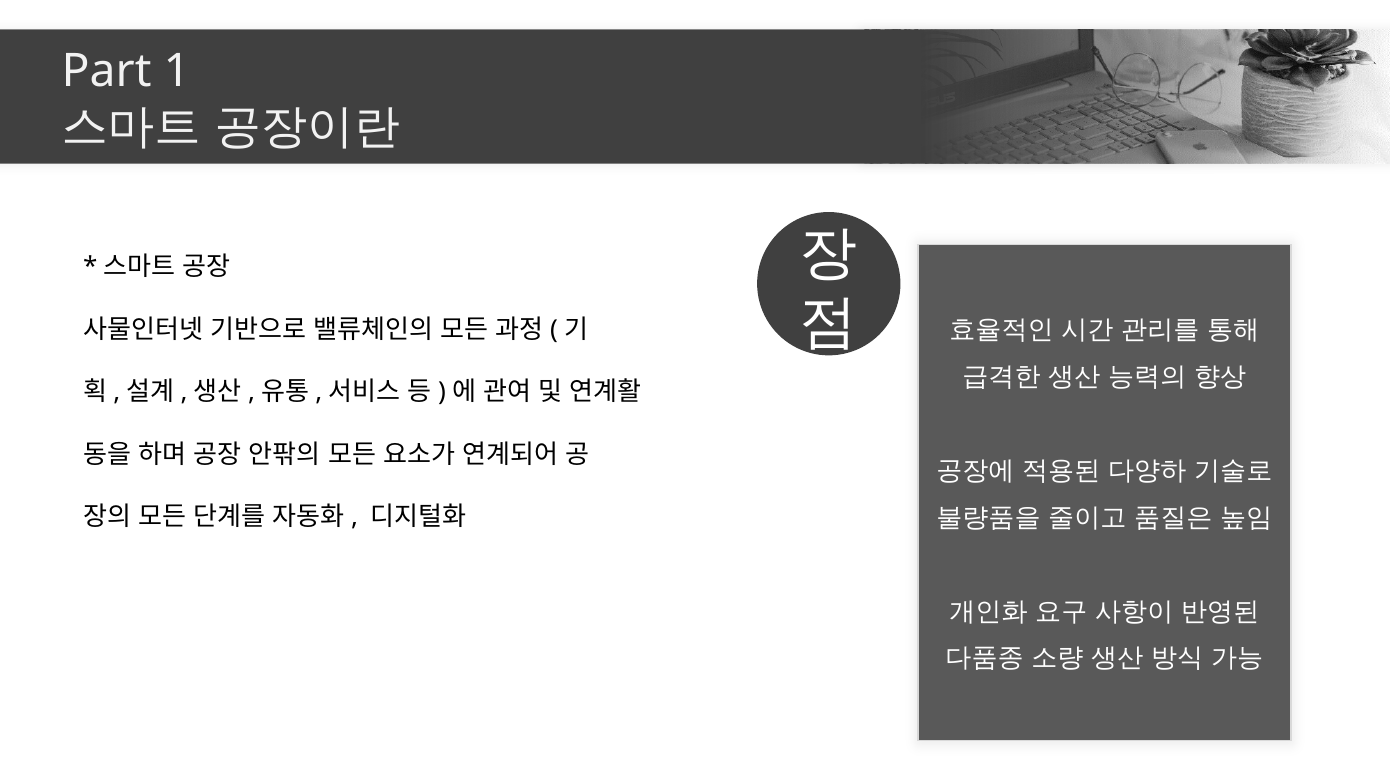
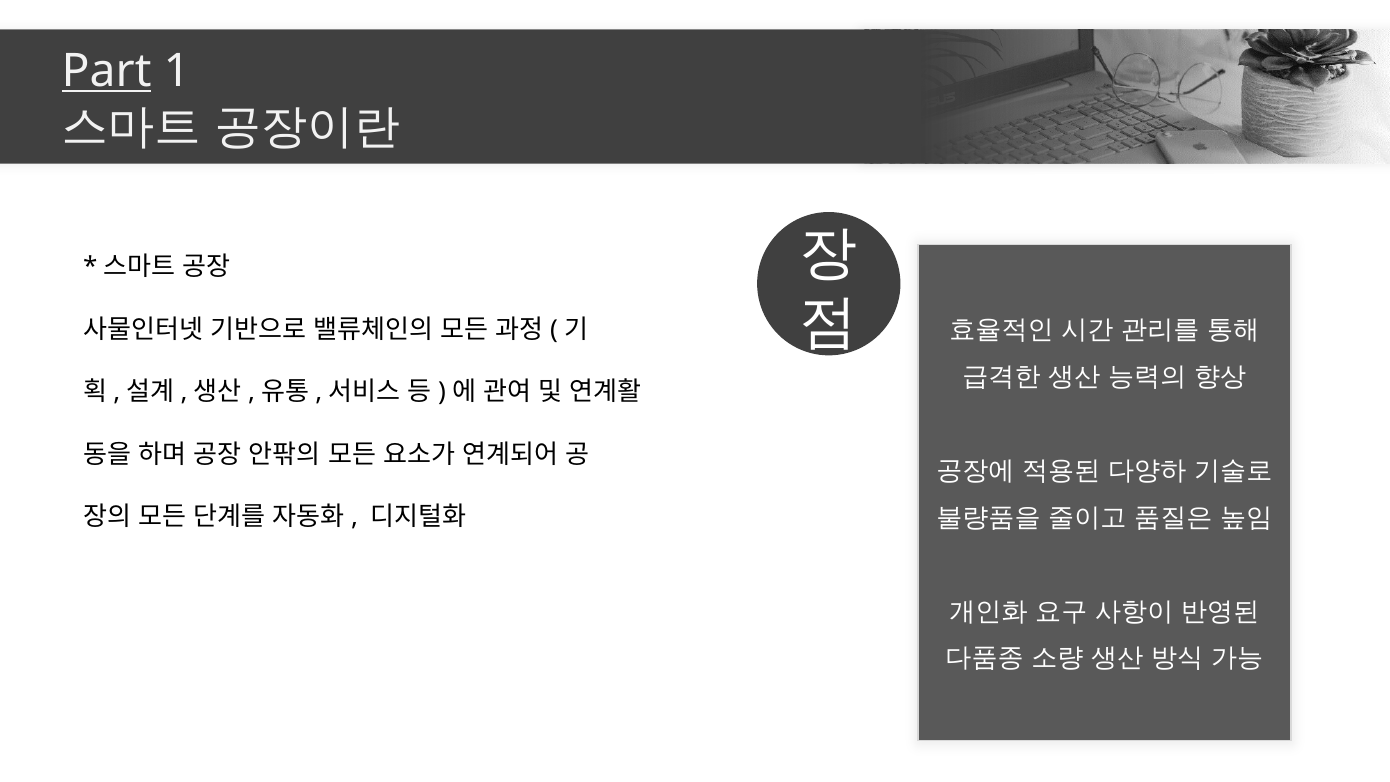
Part underline: none -> present
